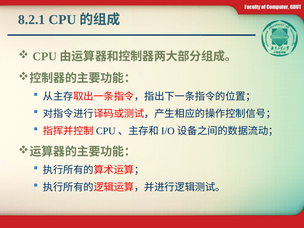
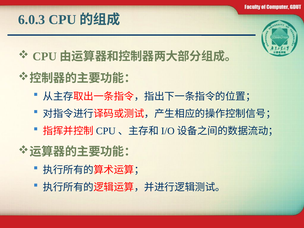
8.2.1: 8.2.1 -> 6.0.3
